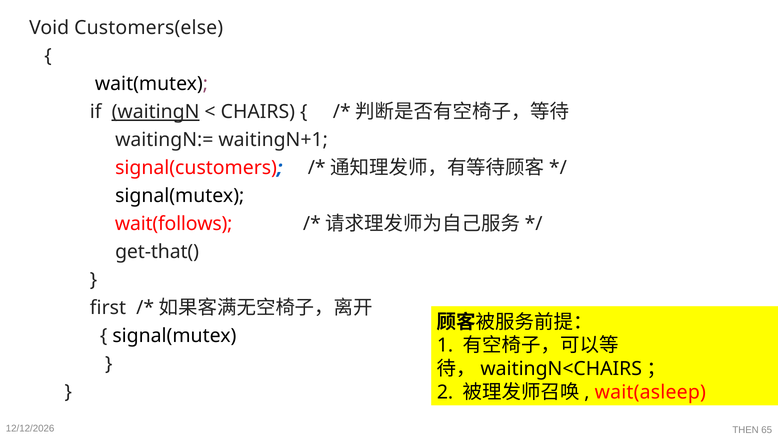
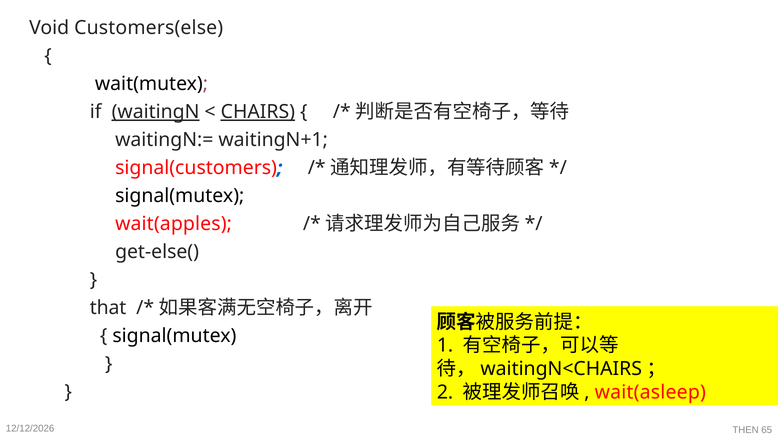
CHAIRS underline: none -> present
wait(follows: wait(follows -> wait(apples
get-that(: get-that( -> get-else(
first: first -> that
